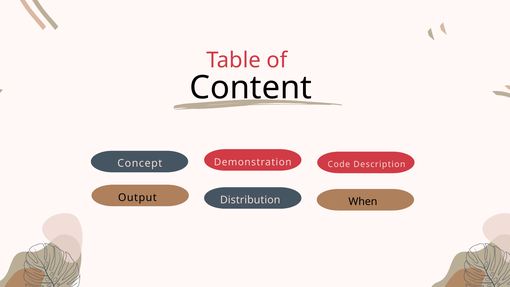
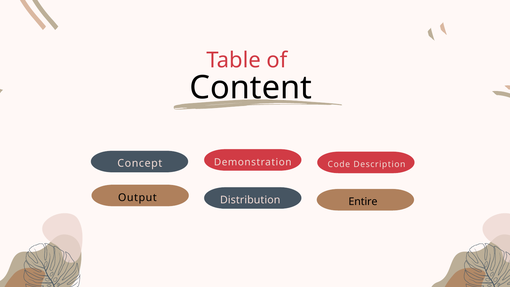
When: When -> Entire
